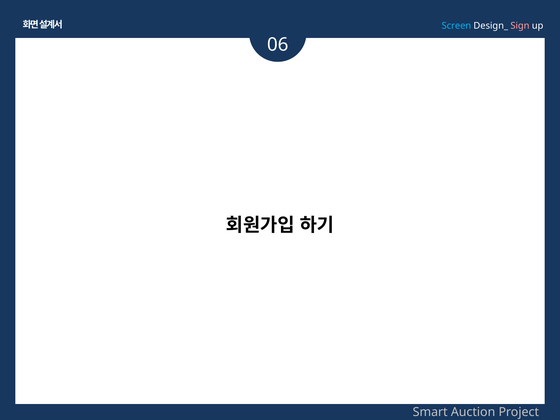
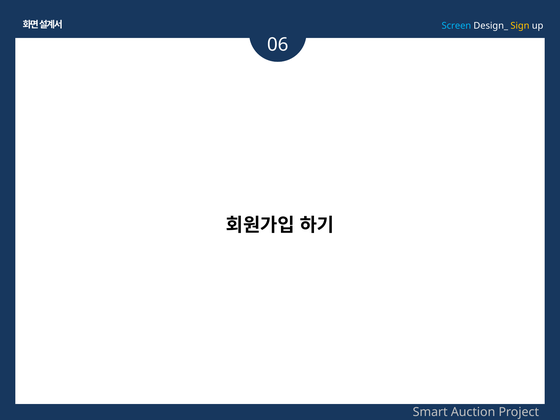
Sign colour: pink -> yellow
